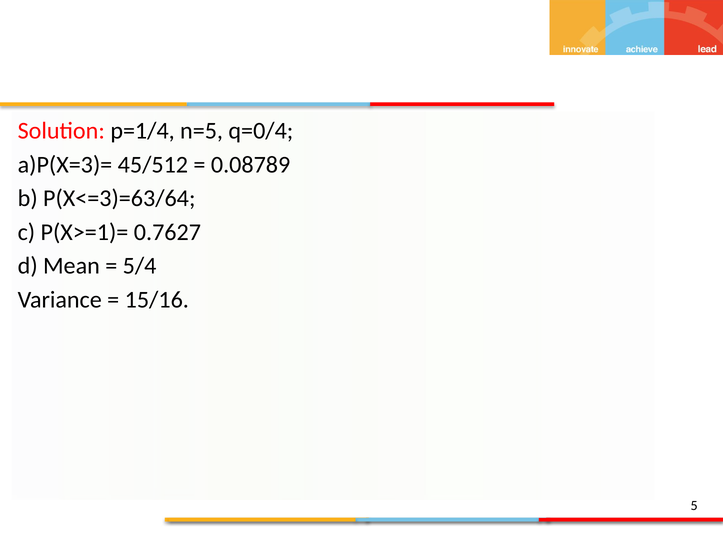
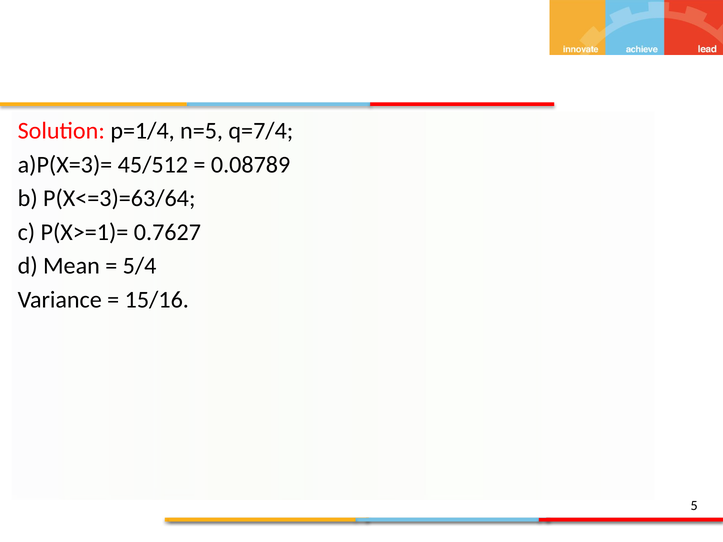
q=0/4: q=0/4 -> q=7/4
